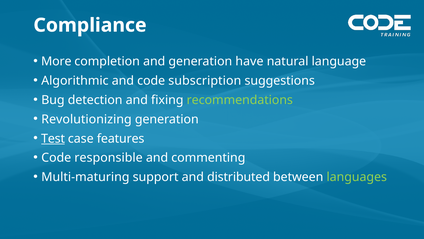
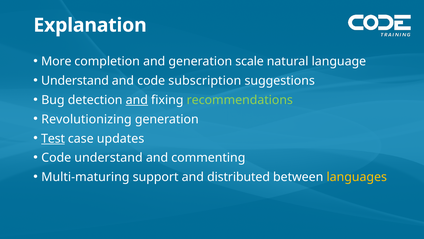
Compliance: Compliance -> Explanation
have: have -> scale
Algorithmic at (75, 81): Algorithmic -> Understand
and at (137, 100) underline: none -> present
features: features -> updates
Code responsible: responsible -> understand
languages colour: light green -> yellow
